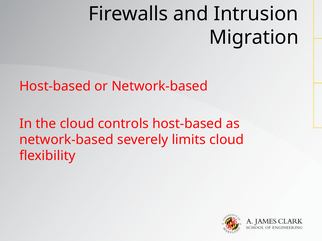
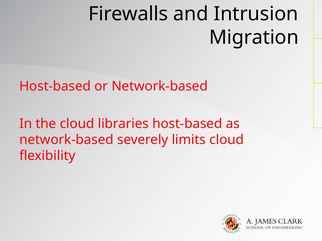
controls: controls -> libraries
